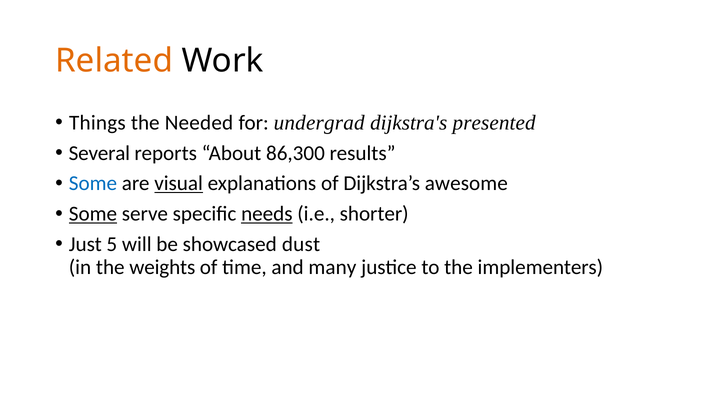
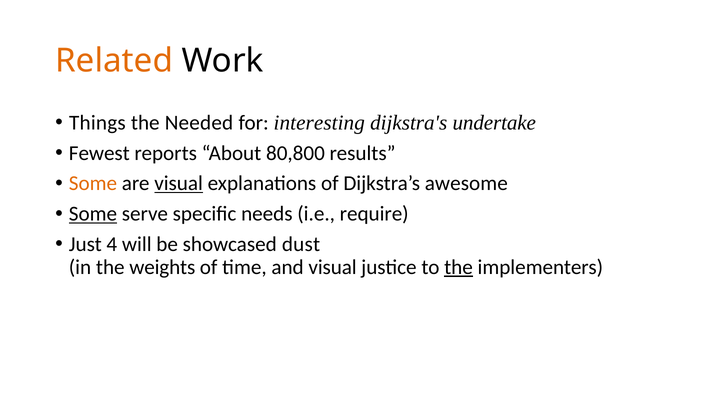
undergrad: undergrad -> interesting
presented: presented -> undertake
Several: Several -> Fewest
86,300: 86,300 -> 80,800
Some at (93, 183) colour: blue -> orange
needs underline: present -> none
shorter: shorter -> require
5: 5 -> 4
and many: many -> visual
the at (459, 267) underline: none -> present
